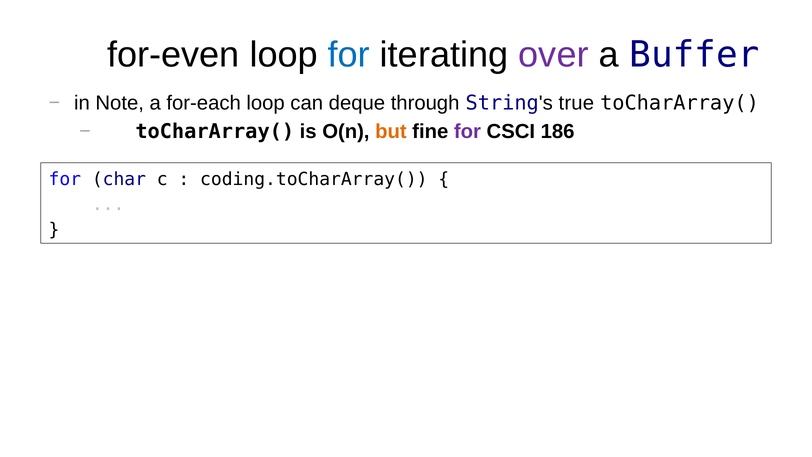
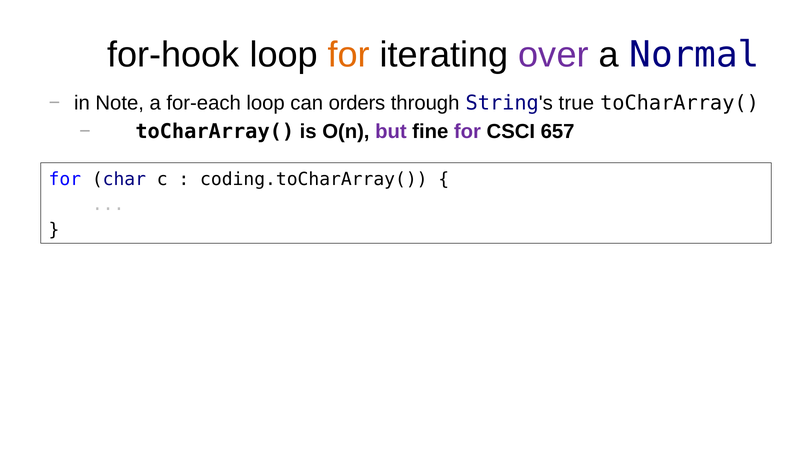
for-even: for-even -> for-hook
for at (349, 55) colour: blue -> orange
Buffer: Buffer -> Normal
deque: deque -> orders
but colour: orange -> purple
186: 186 -> 657
